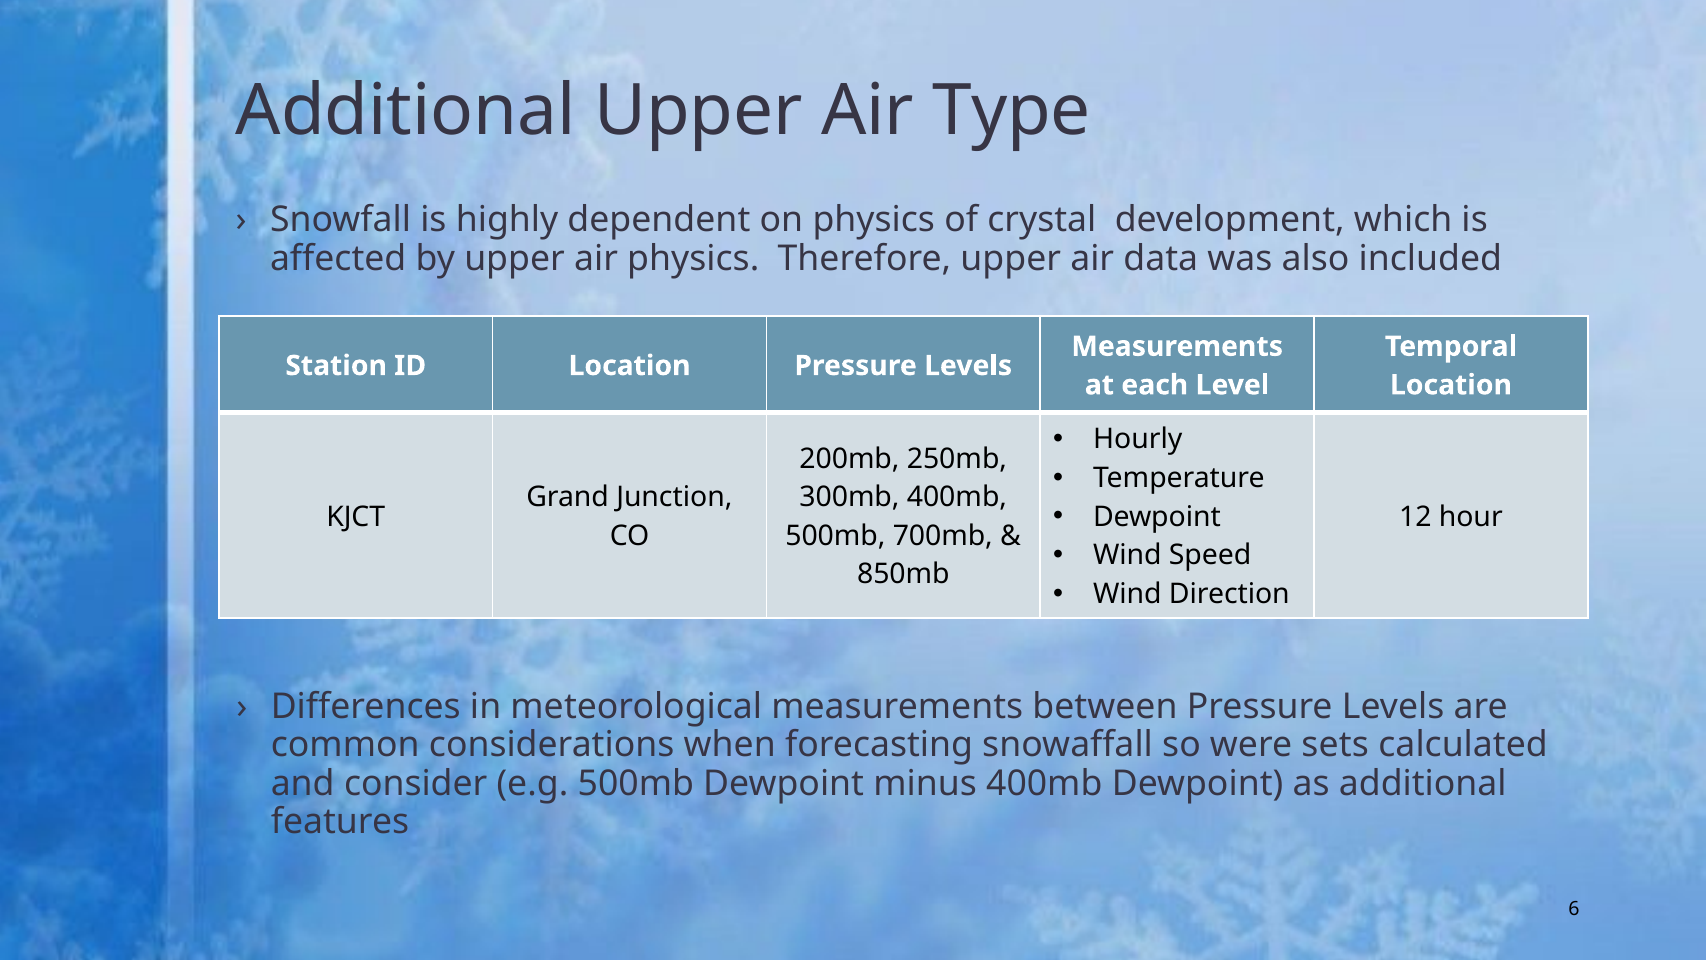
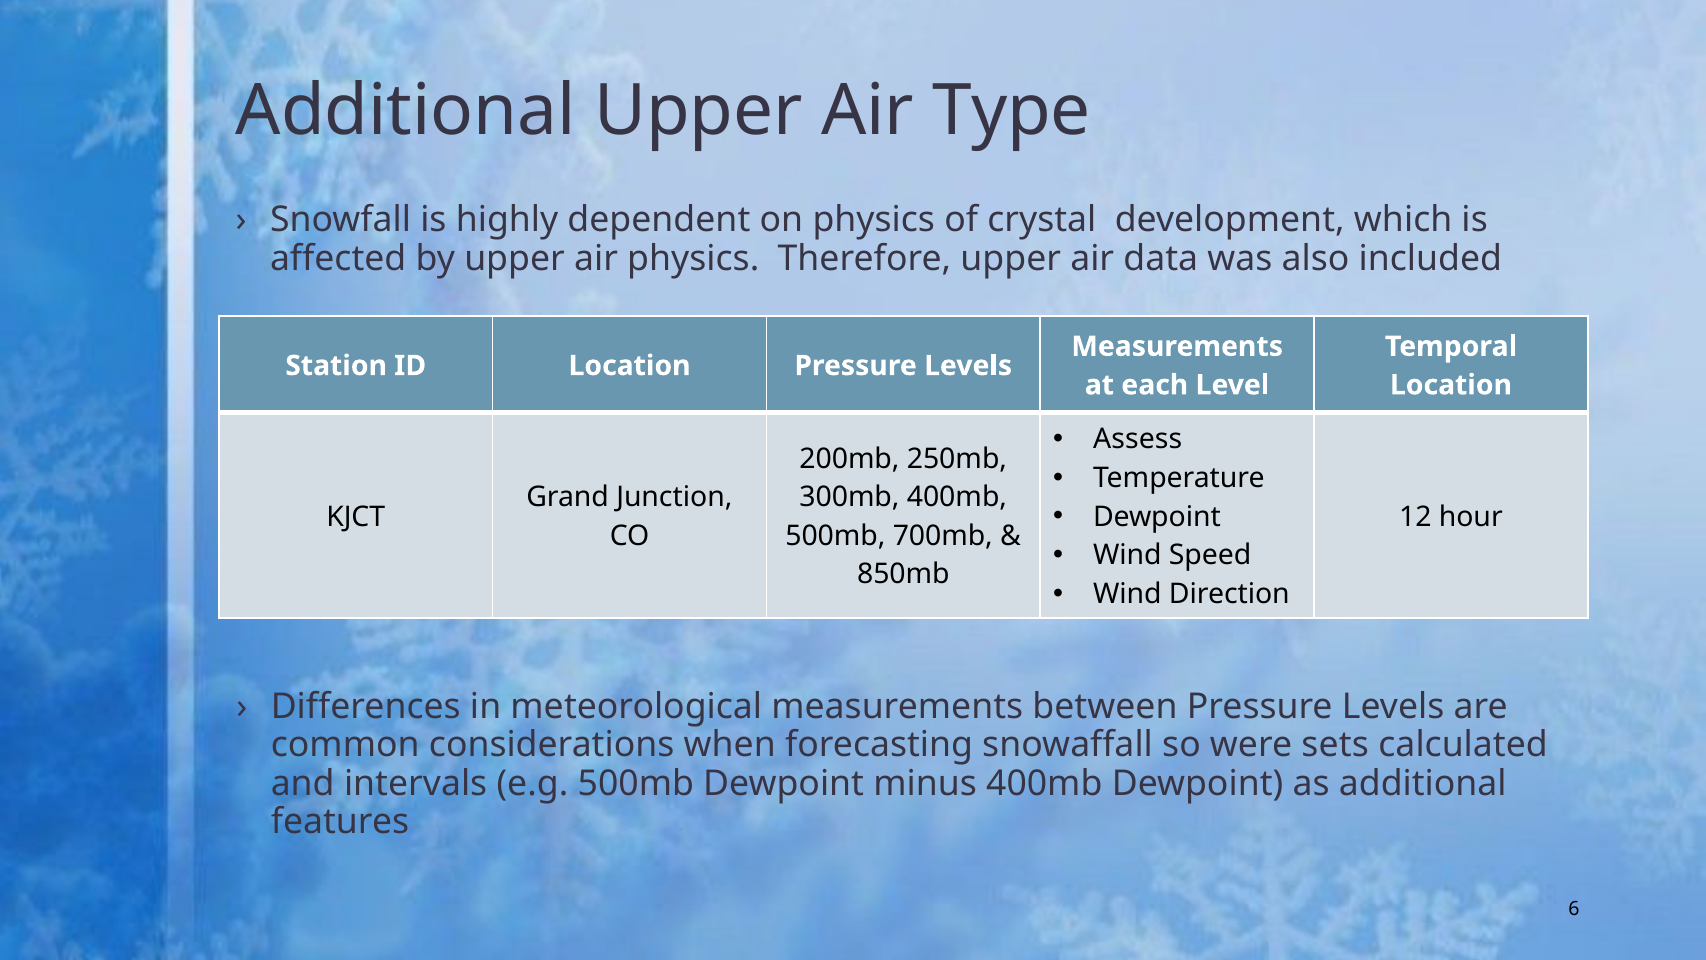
Hourly: Hourly -> Assess
consider: consider -> intervals
